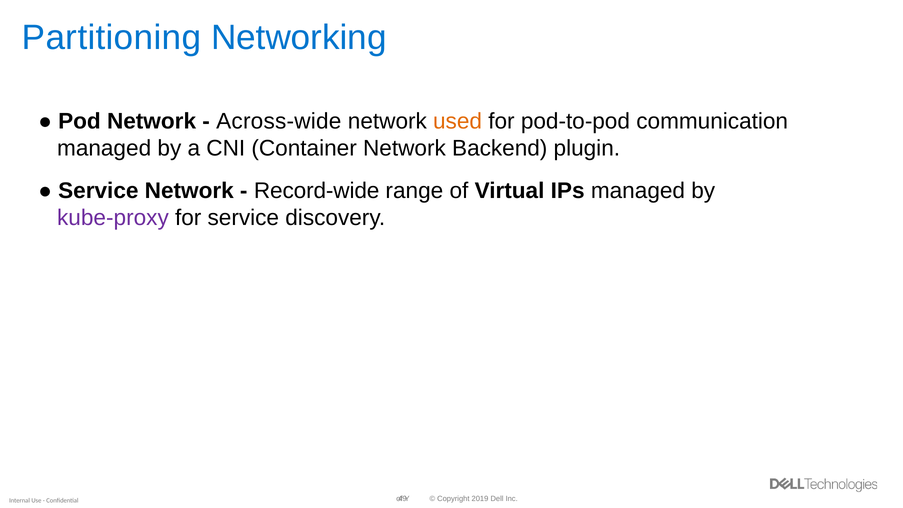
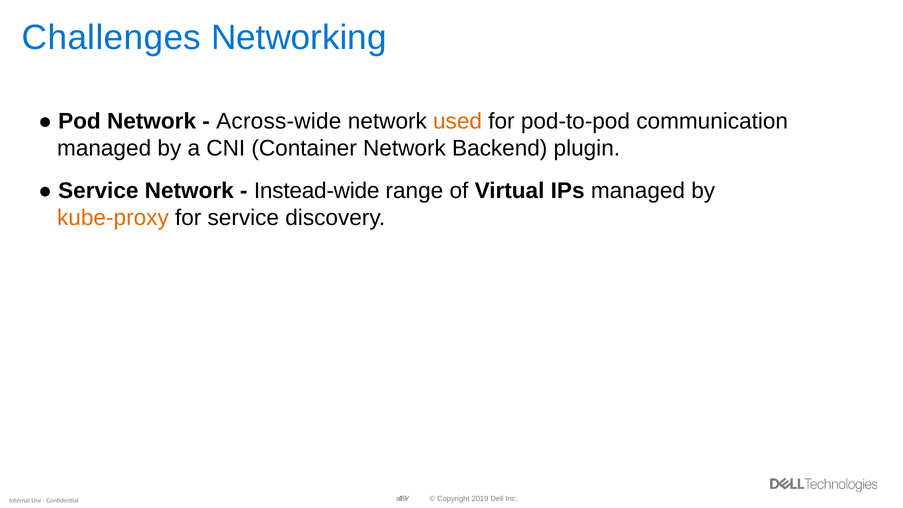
Partitioning: Partitioning -> Challenges
Record-wide: Record-wide -> Instead-wide
kube-proxy colour: purple -> orange
